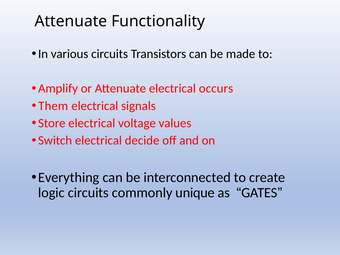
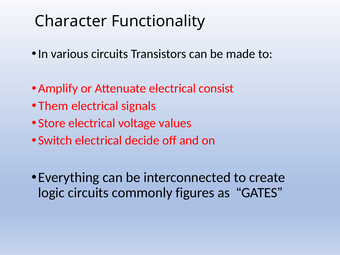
Attenuate at (71, 21): Attenuate -> Character
occurs: occurs -> consist
unique: unique -> figures
